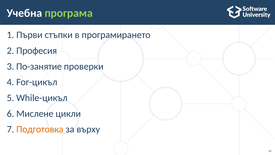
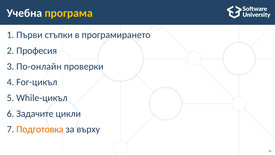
програма colour: light green -> yellow
По-занятие: По-занятие -> По-онлайн
Мислене: Мислене -> Задачите
